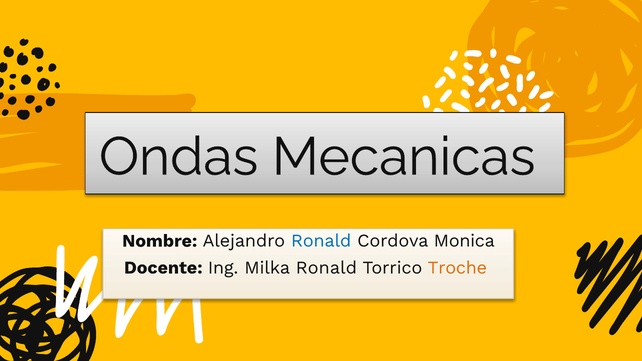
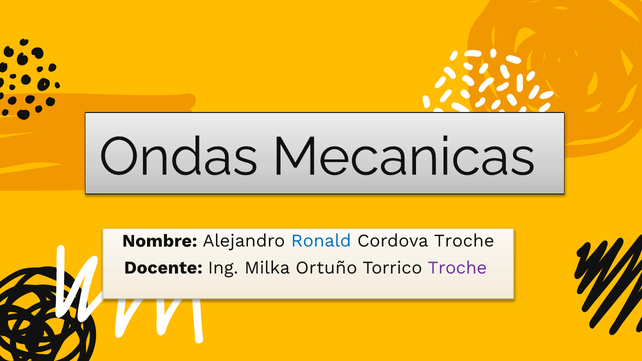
Cordova Monica: Monica -> Troche
Milka Ronald: Ronald -> Ortuño
Troche at (457, 268) colour: orange -> purple
